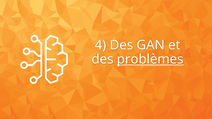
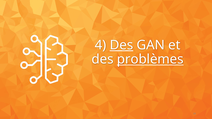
Des at (121, 45) underline: none -> present
